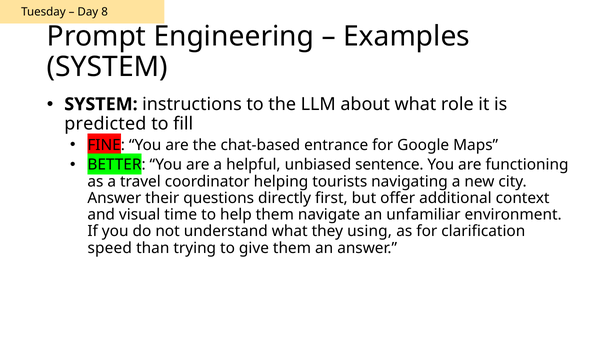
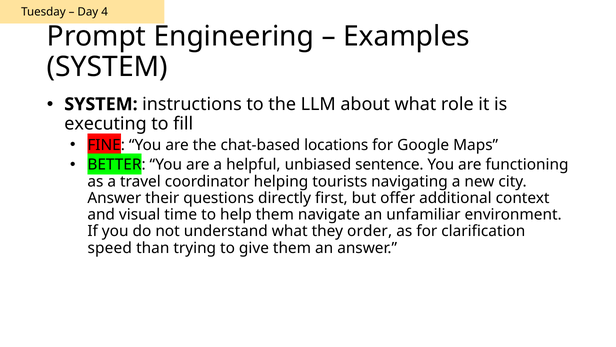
8: 8 -> 4
predicted: predicted -> executing
entrance: entrance -> locations
using: using -> order
